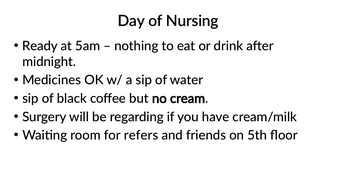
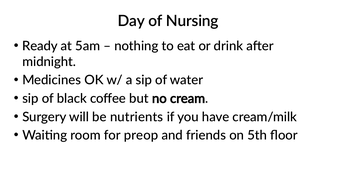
regarding: regarding -> nutrients
refers: refers -> preop
